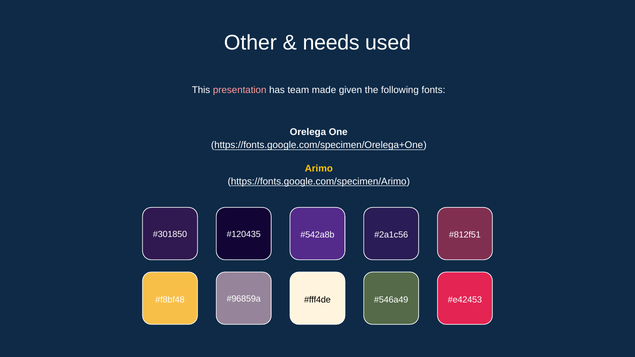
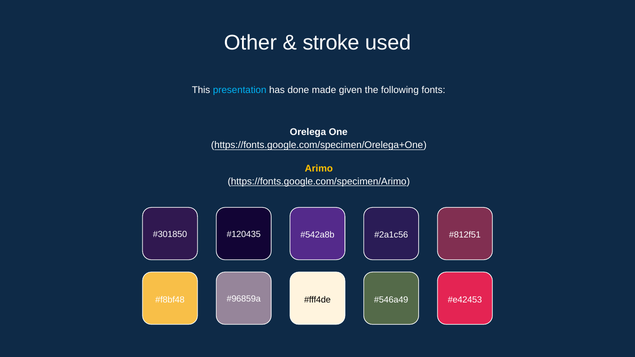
needs: needs -> stroke
presentation colour: pink -> light blue
team: team -> done
